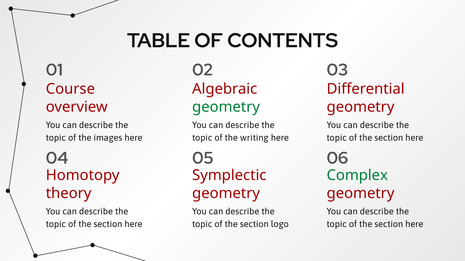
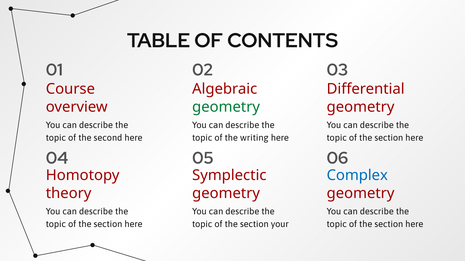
images: images -> second
Complex colour: green -> blue
logo: logo -> your
